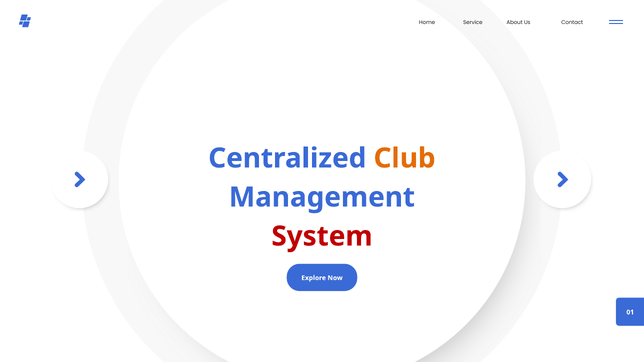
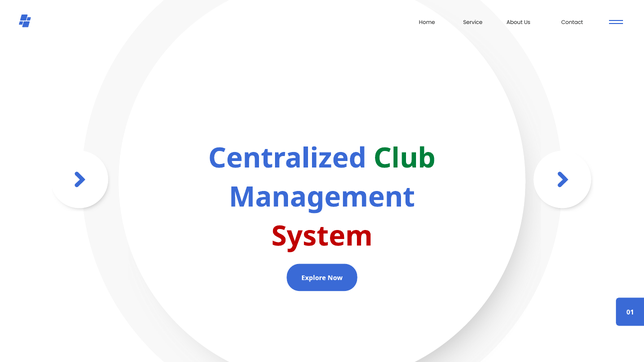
Club colour: orange -> green
